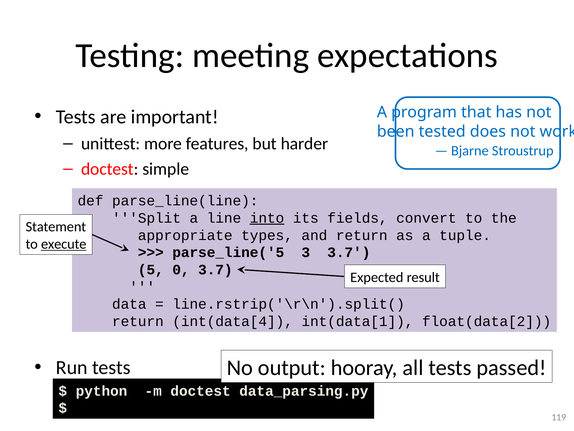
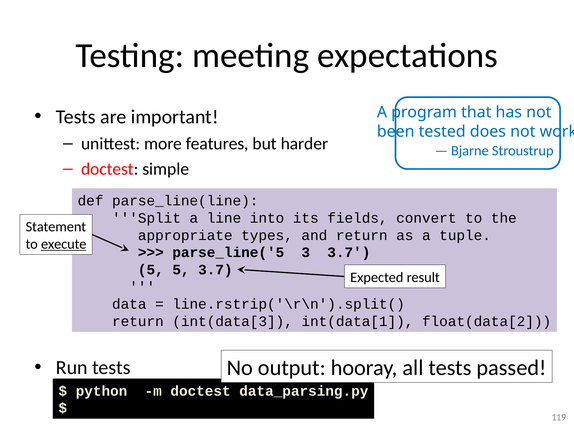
into underline: present -> none
5 0: 0 -> 5
int(data[4: int(data[4 -> int(data[3
